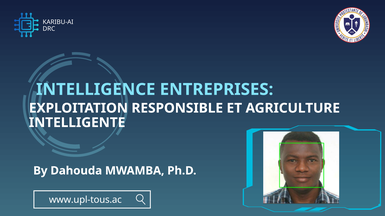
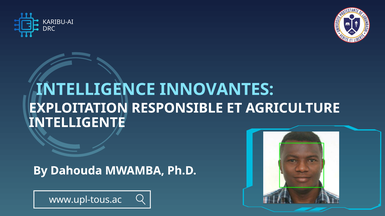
ENTREPRISES: ENTREPRISES -> INNOVANTES
